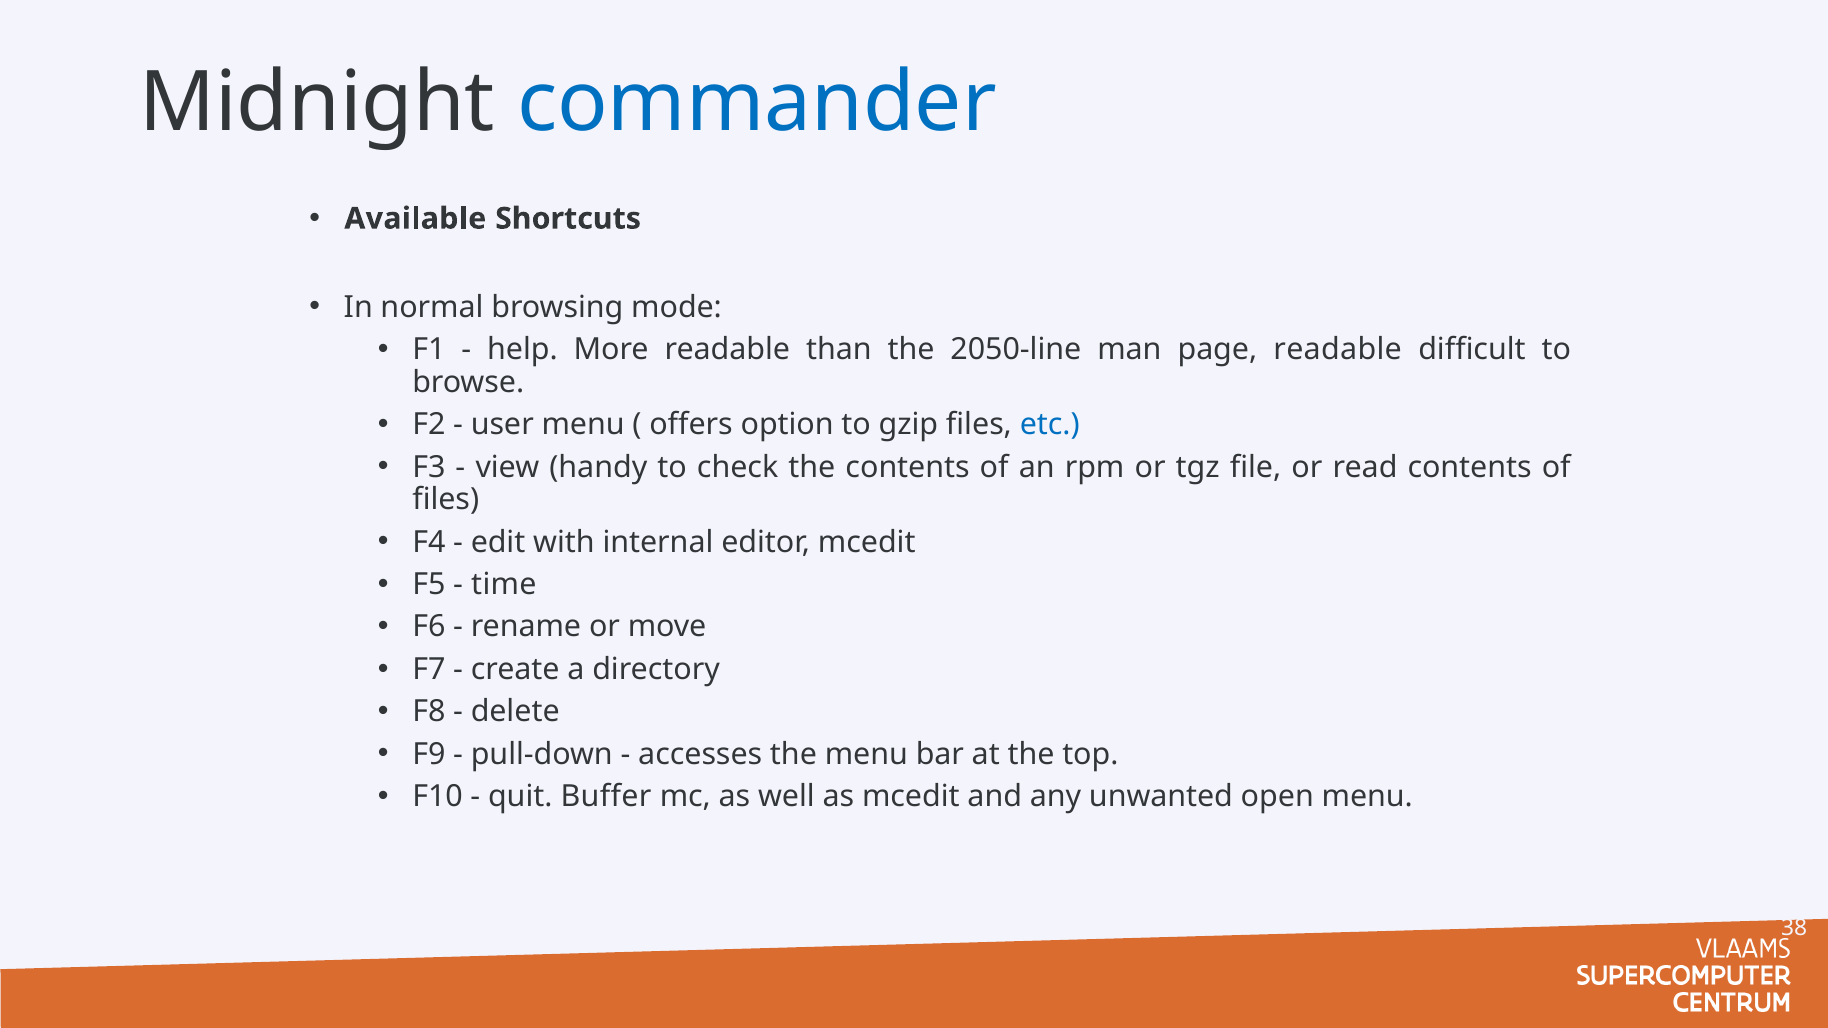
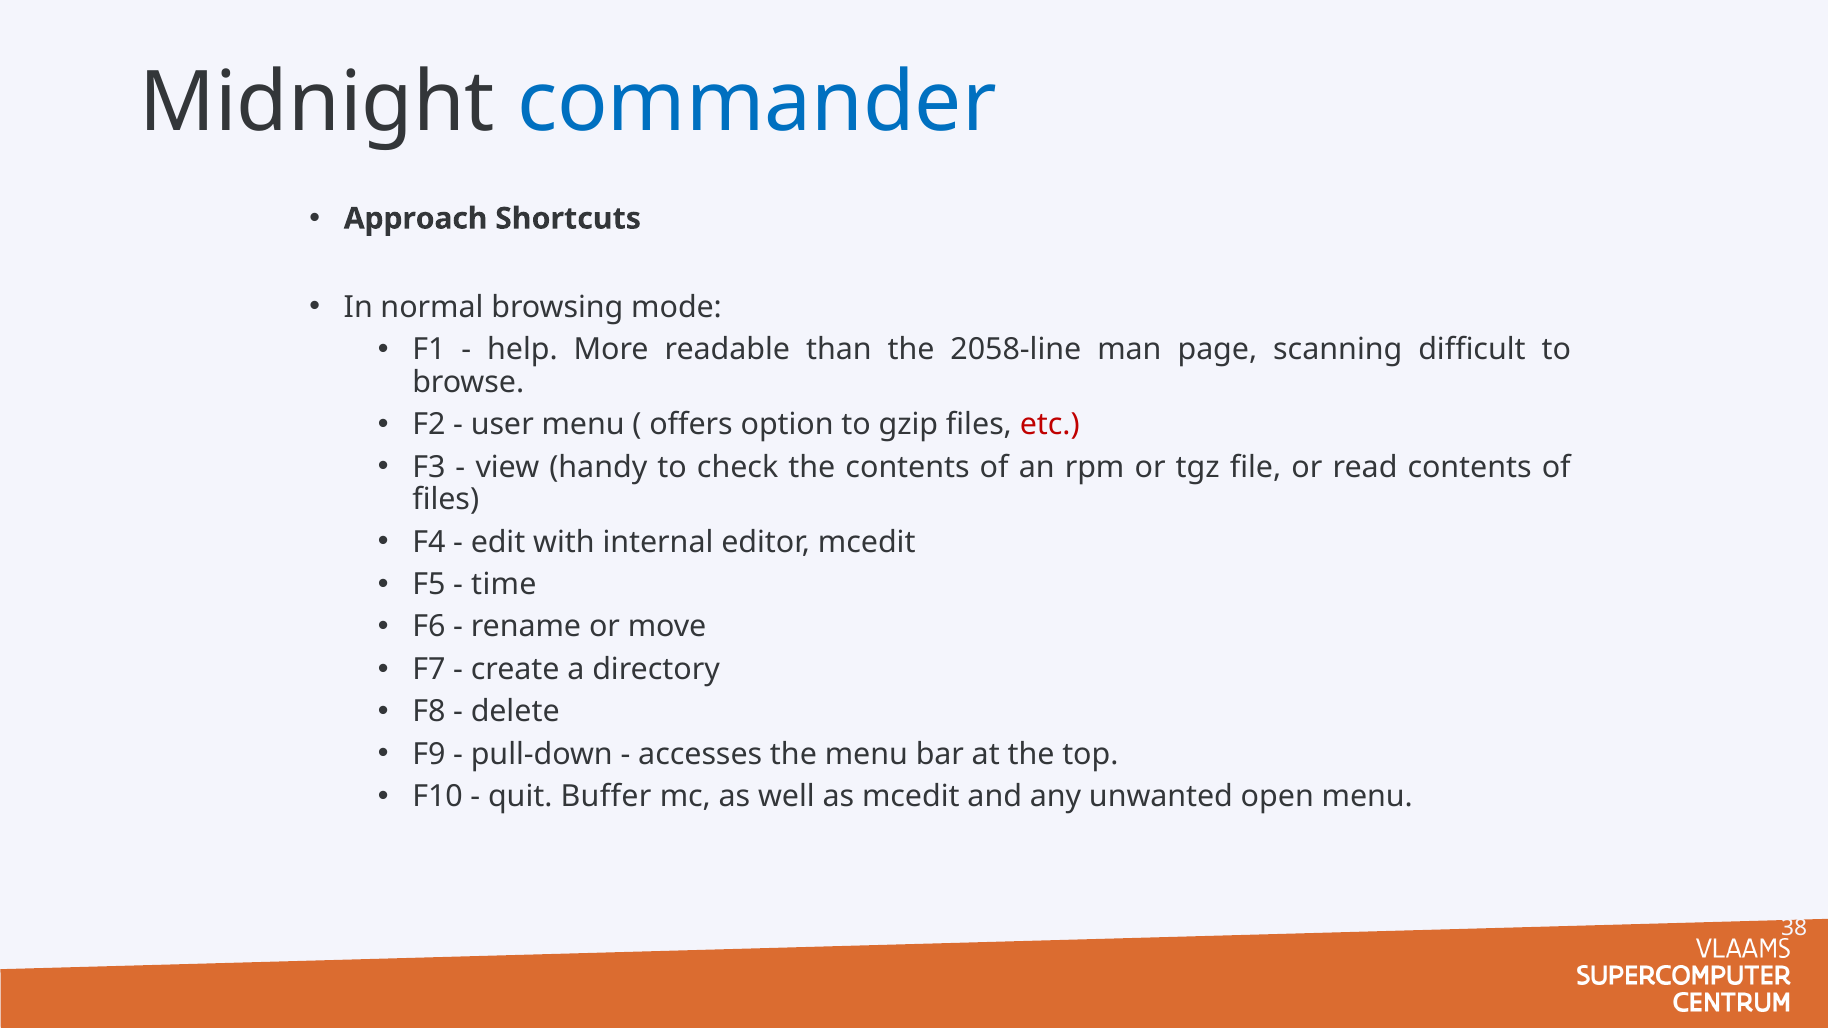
Available: Available -> Approach
2050-line: 2050-line -> 2058-line
page readable: readable -> scanning
etc colour: blue -> red
